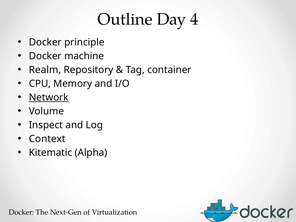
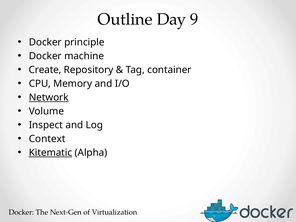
4: 4 -> 9
Realm: Realm -> Create
Kitematic underline: none -> present
